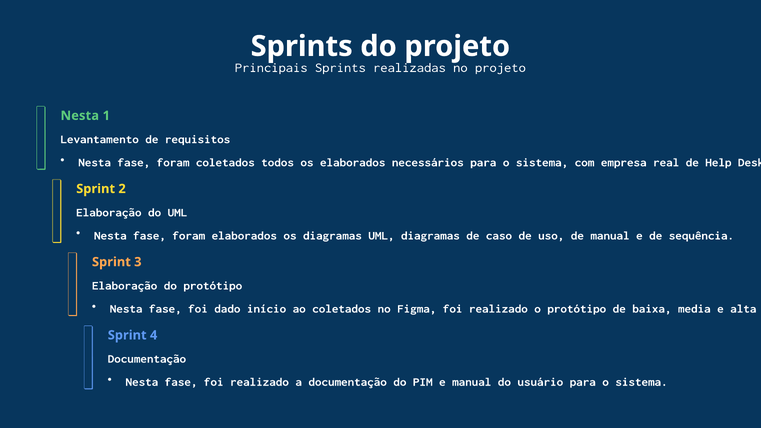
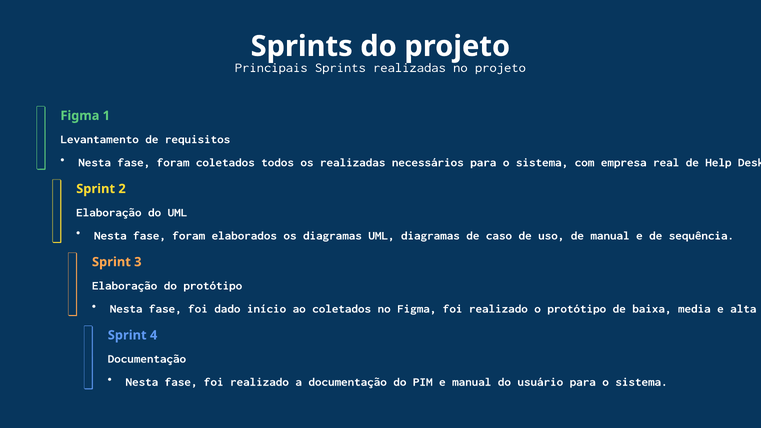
Nesta at (80, 116): Nesta -> Figma
os elaborados: elaborados -> realizadas
